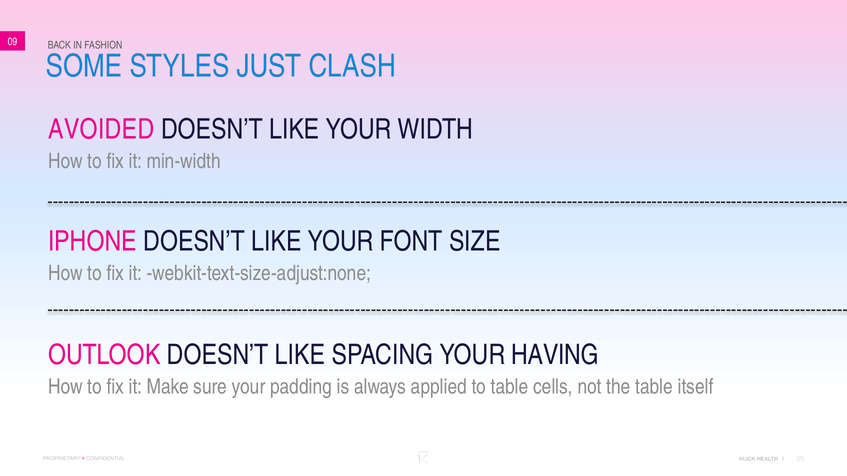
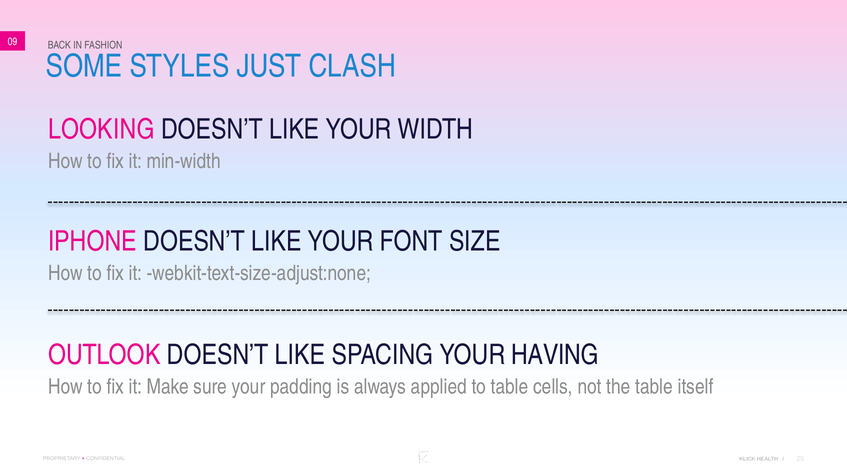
AVOIDED: AVOIDED -> LOOKING
